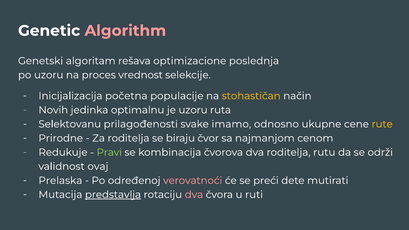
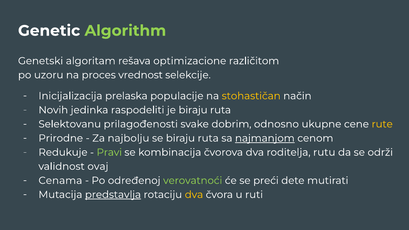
Algorithm colour: pink -> light green
poslednja: poslednja -> različitom
početna: početna -> prelaska
optimalnu: optimalnu -> raspodeliti
je uzoru: uzoru -> biraju
imamo: imamo -> dobrim
Za roditelja: roditelja -> najbolju
se biraju čvor: čvor -> ruta
najmanjom underline: none -> present
Prelaska: Prelaska -> Cenama
verovatnoći colour: pink -> light green
dva at (194, 195) colour: pink -> yellow
